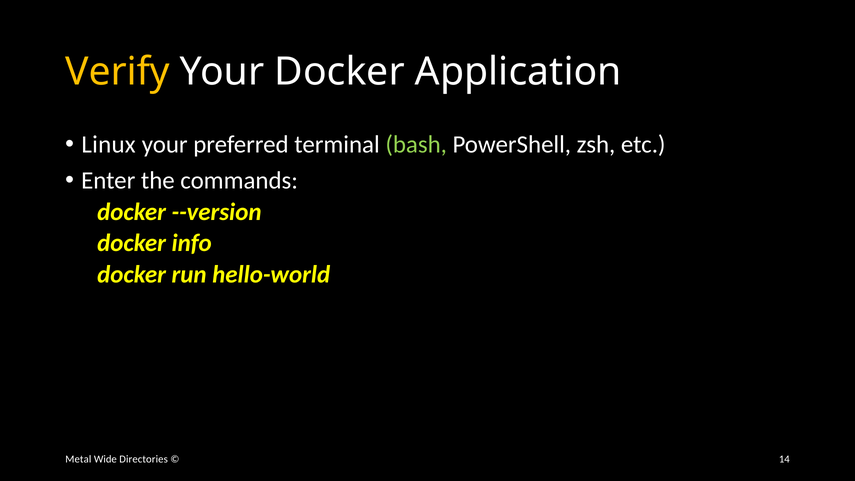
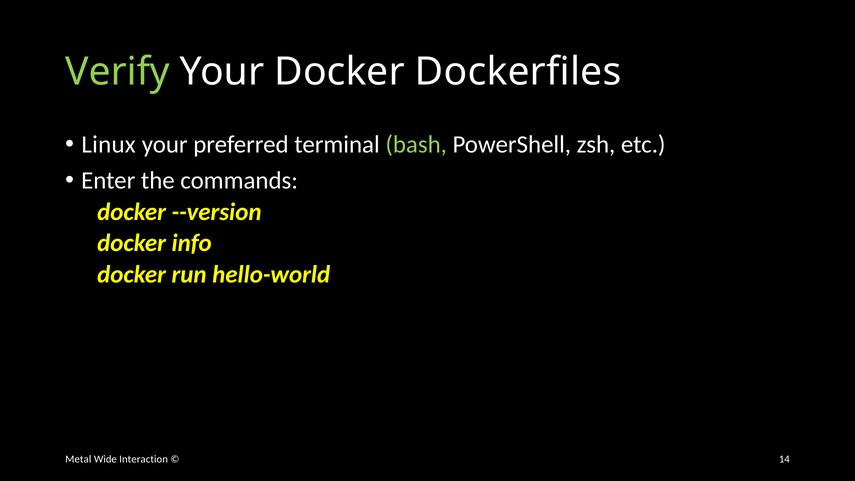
Verify colour: yellow -> light green
Application: Application -> Dockerfiles
Directories: Directories -> Interaction
